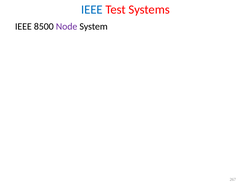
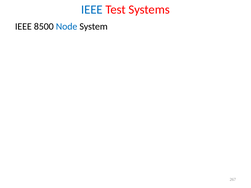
Node colour: purple -> blue
